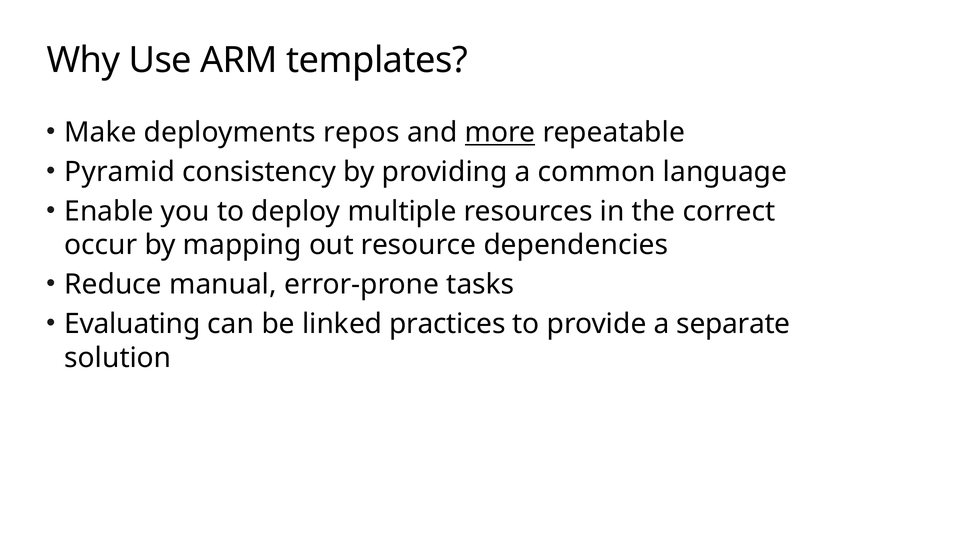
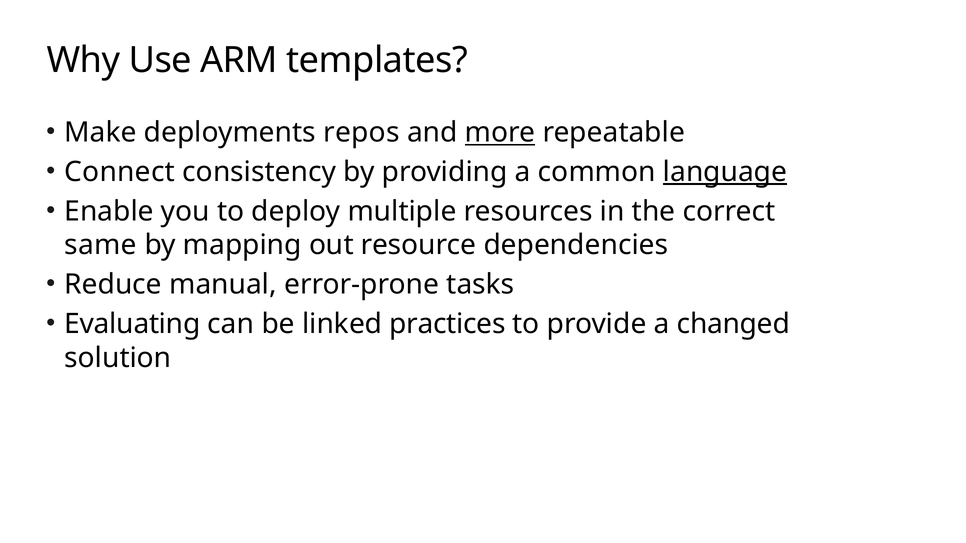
Pyramid: Pyramid -> Connect
language underline: none -> present
occur: occur -> same
separate: separate -> changed
